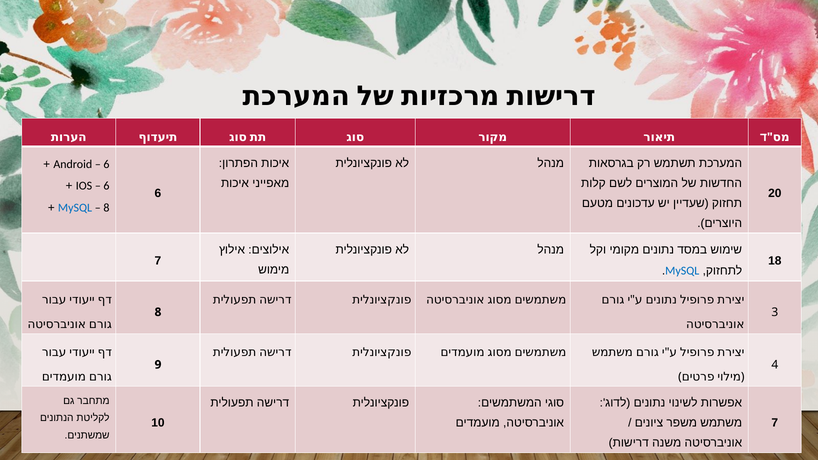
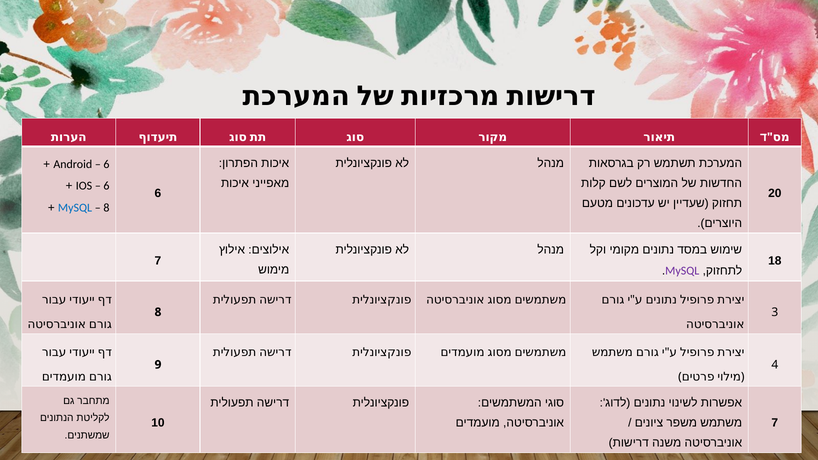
MySQL at (682, 271) colour: blue -> purple
